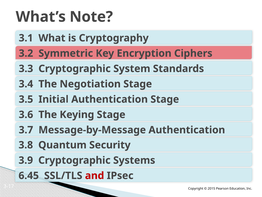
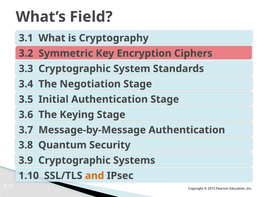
Note: Note -> Field
6.45: 6.45 -> 1.10
and colour: red -> orange
